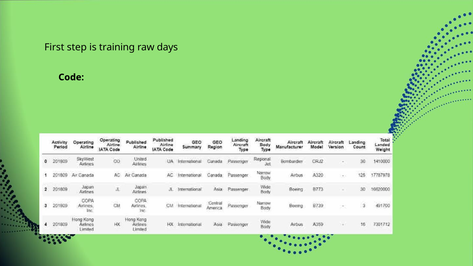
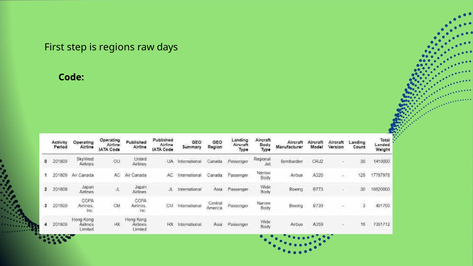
training: training -> regions
